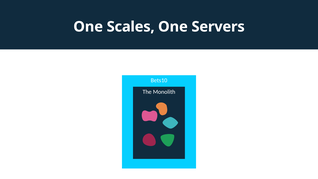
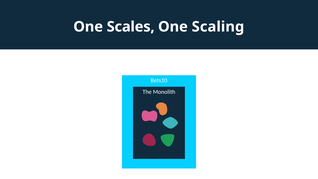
Servers: Servers -> Scaling
